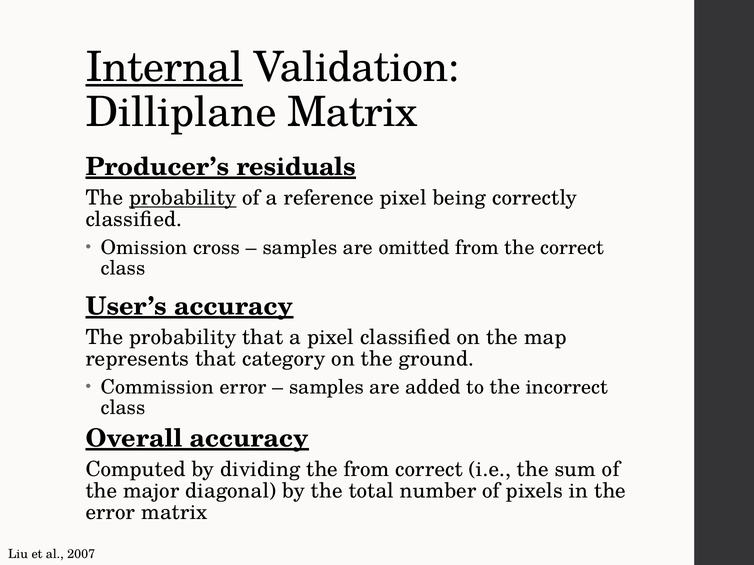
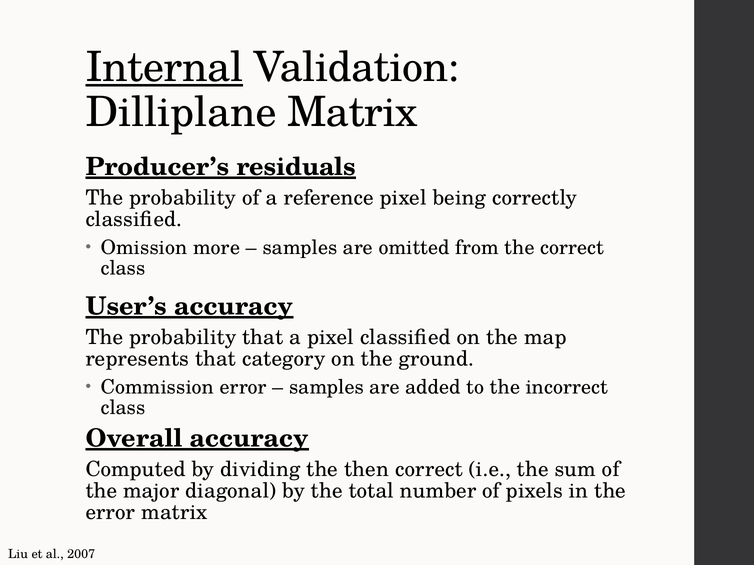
probability at (183, 198) underline: present -> none
cross: cross -> more
the from: from -> then
